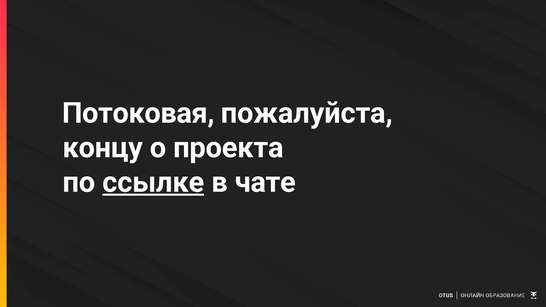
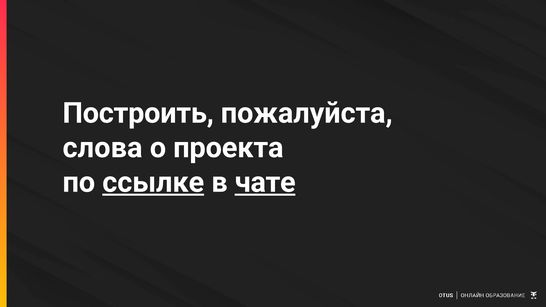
Потоковая: Потоковая -> Построить
концу: концу -> слова
чате underline: none -> present
